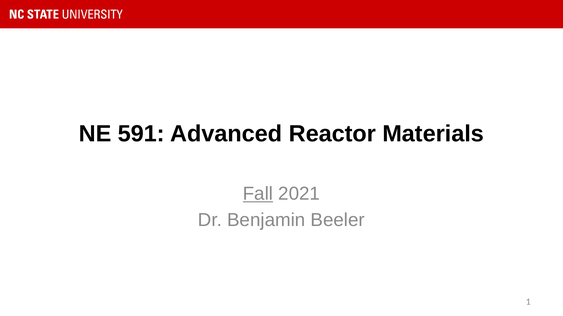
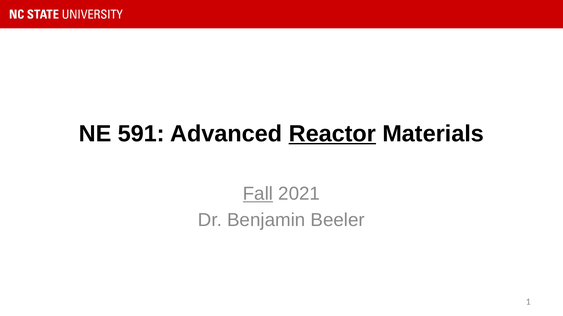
Reactor underline: none -> present
